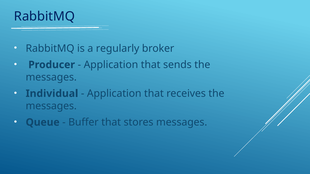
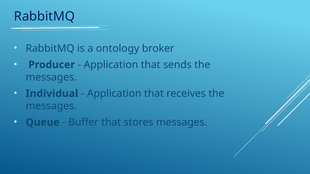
regularly: regularly -> ontology
